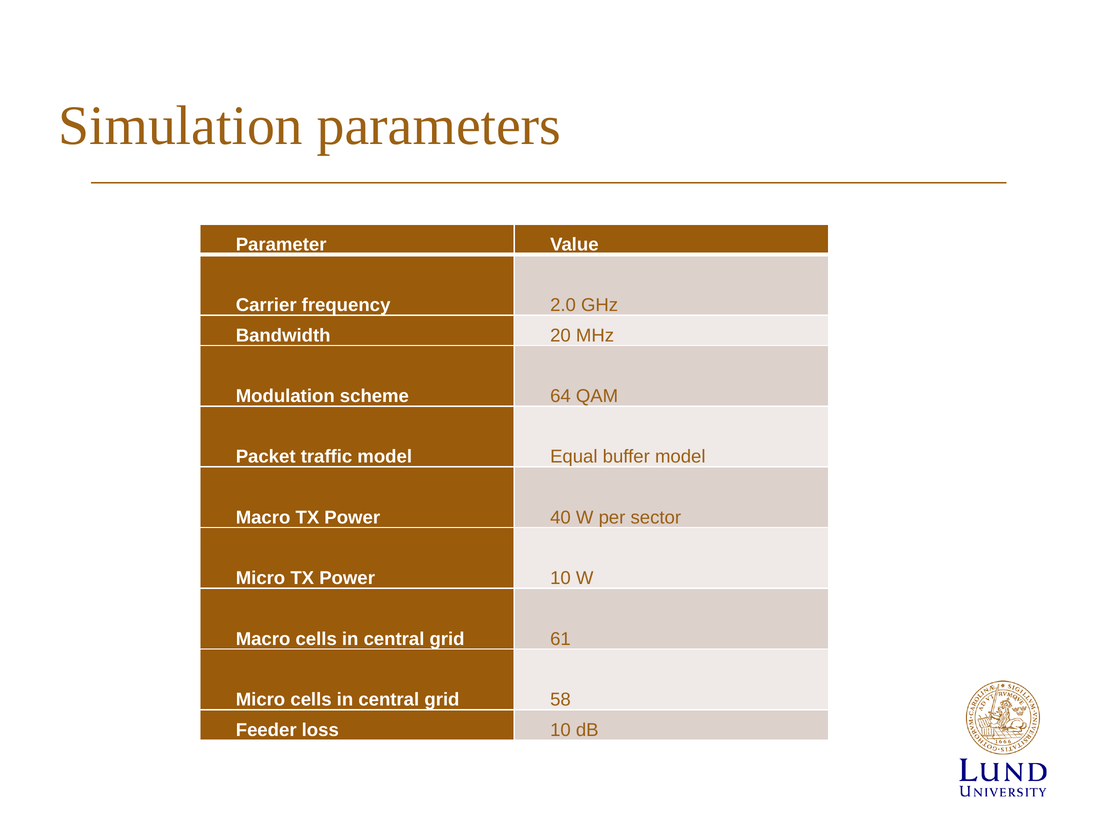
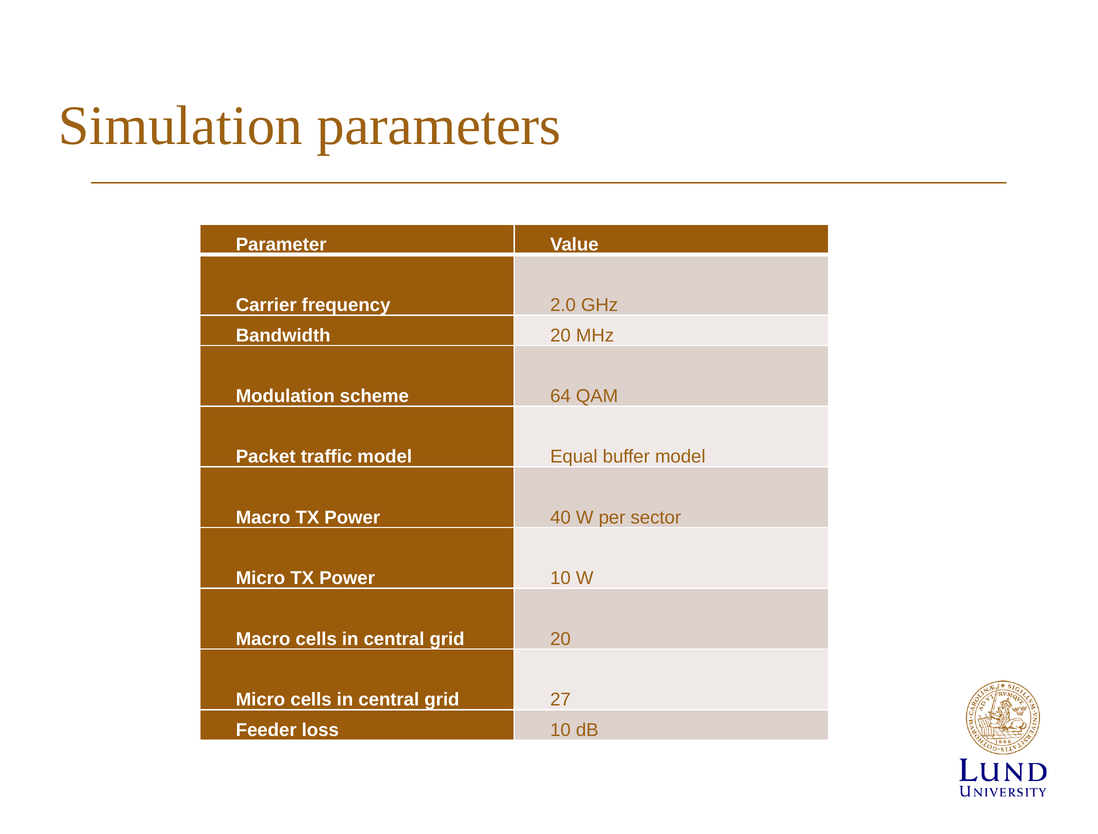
grid 61: 61 -> 20
58: 58 -> 27
